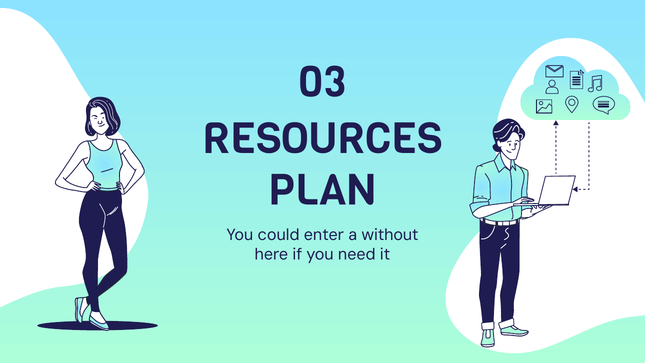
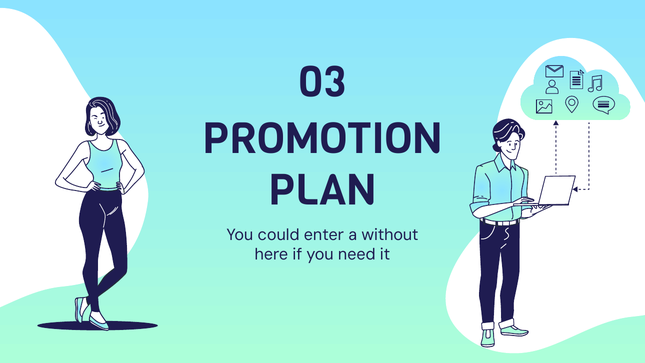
RESOURCES: RESOURCES -> PROMOTION
